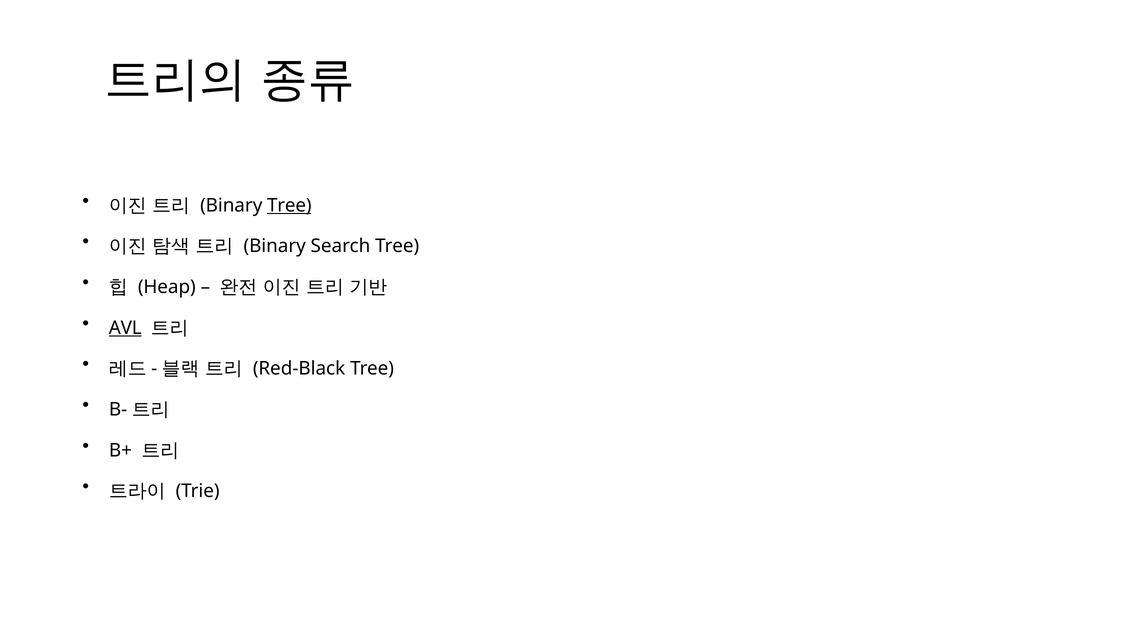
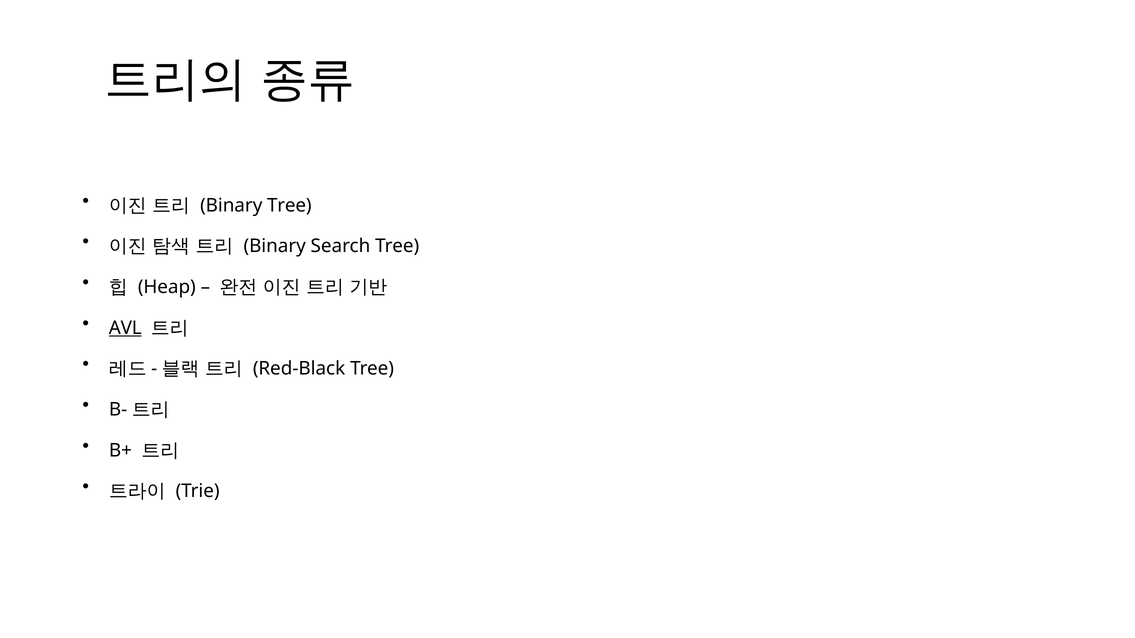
Tree at (289, 205) underline: present -> none
